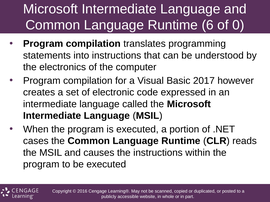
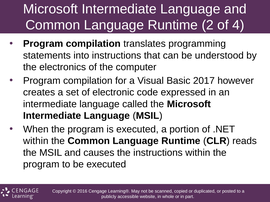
6: 6 -> 2
0: 0 -> 4
cases at (36, 141): cases -> within
